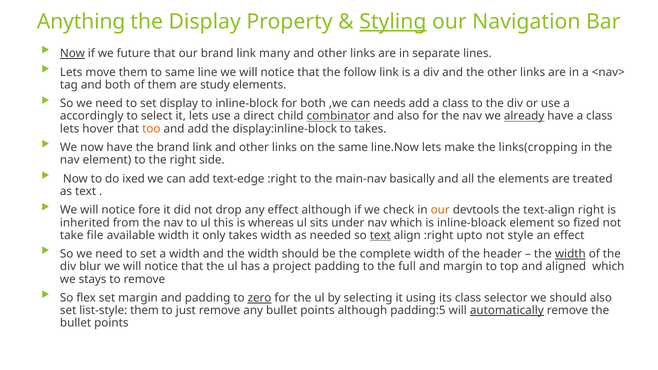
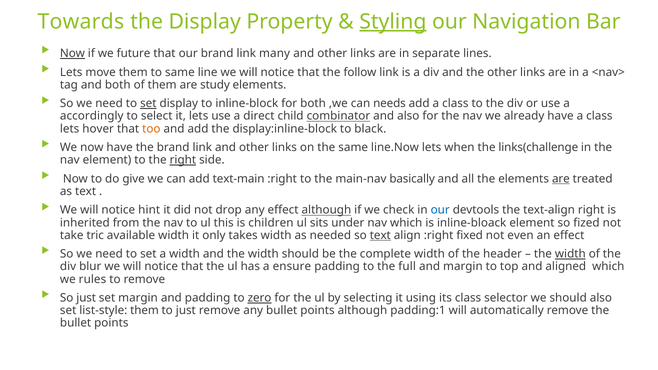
Anything: Anything -> Towards
set at (148, 104) underline: none -> present
already underline: present -> none
to takes: takes -> black
make: make -> when
links(cropping: links(cropping -> links(challenge
right at (183, 160) underline: none -> present
ixed: ixed -> give
text-edge: text-edge -> text-main
are at (561, 179) underline: none -> present
fore: fore -> hint
although at (326, 210) underline: none -> present
our at (440, 210) colour: orange -> blue
whereas: whereas -> children
file: file -> tric
upto: upto -> fixed
style: style -> even
project: project -> ensure
stays: stays -> rules
So flex: flex -> just
padding:5: padding:5 -> padding:1
automatically underline: present -> none
